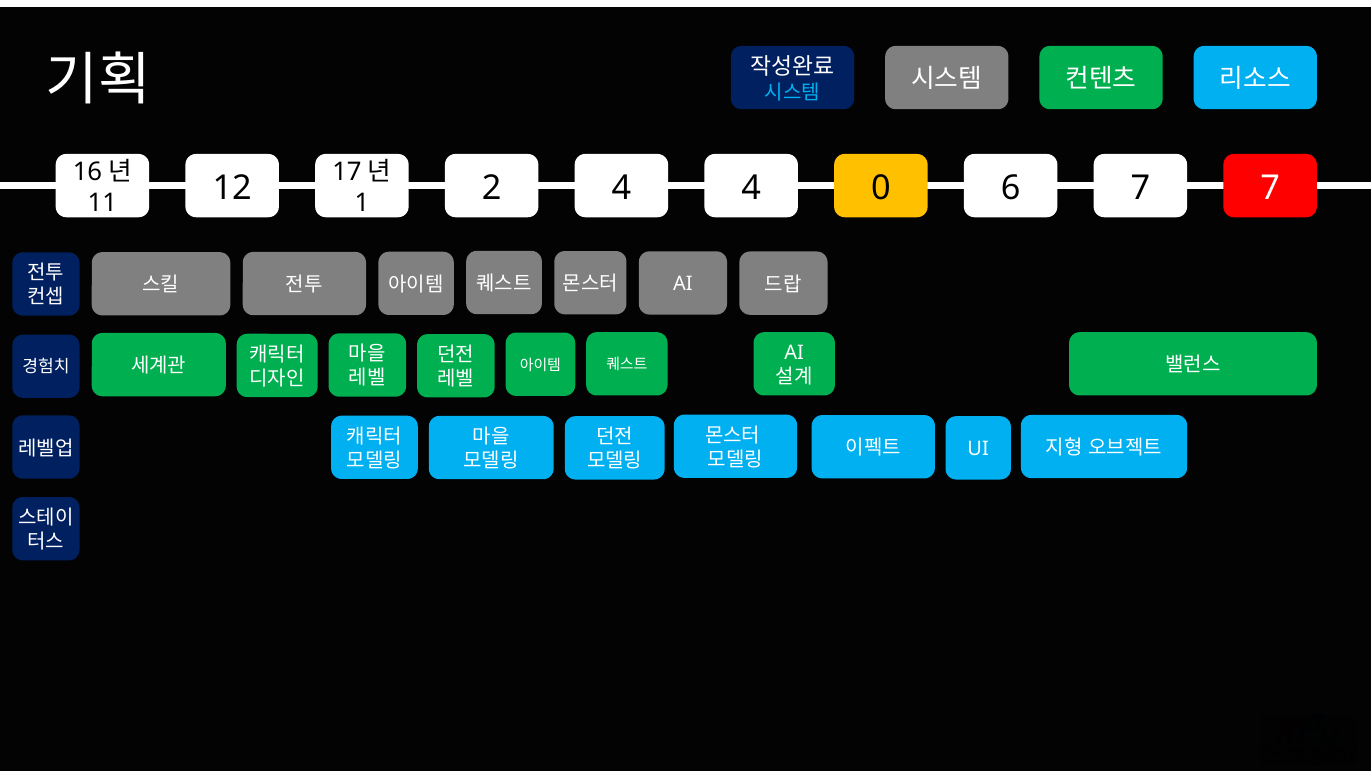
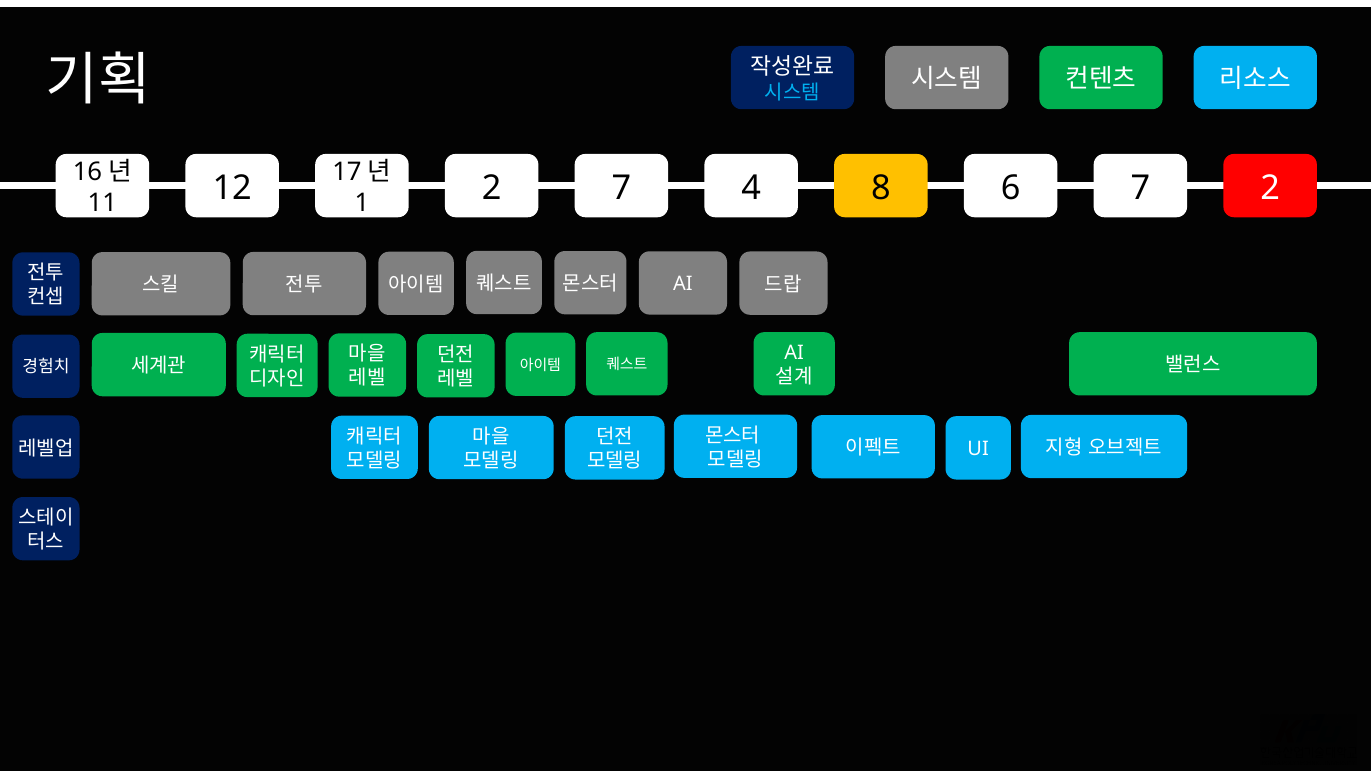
2 4: 4 -> 7
0: 0 -> 8
7 7: 7 -> 2
